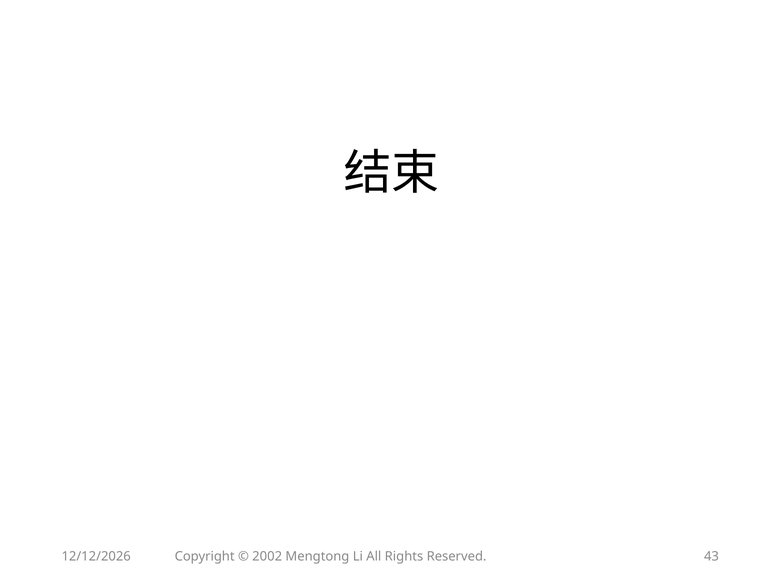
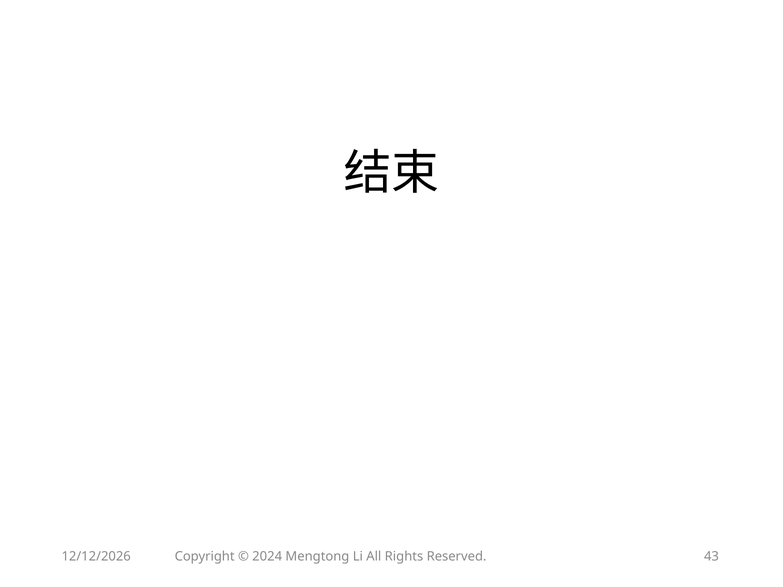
2002: 2002 -> 2024
